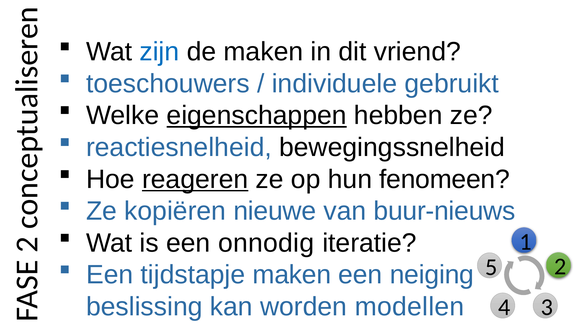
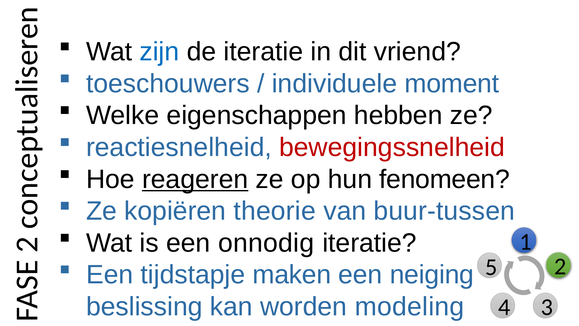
de maken: maken -> iteratie
gebruikt: gebruikt -> moment
eigenschappen underline: present -> none
bewegingssnelheid colour: black -> red
nieuwe: nieuwe -> theorie
buur-nieuws: buur-nieuws -> buur-tussen
modellen: modellen -> modeling
